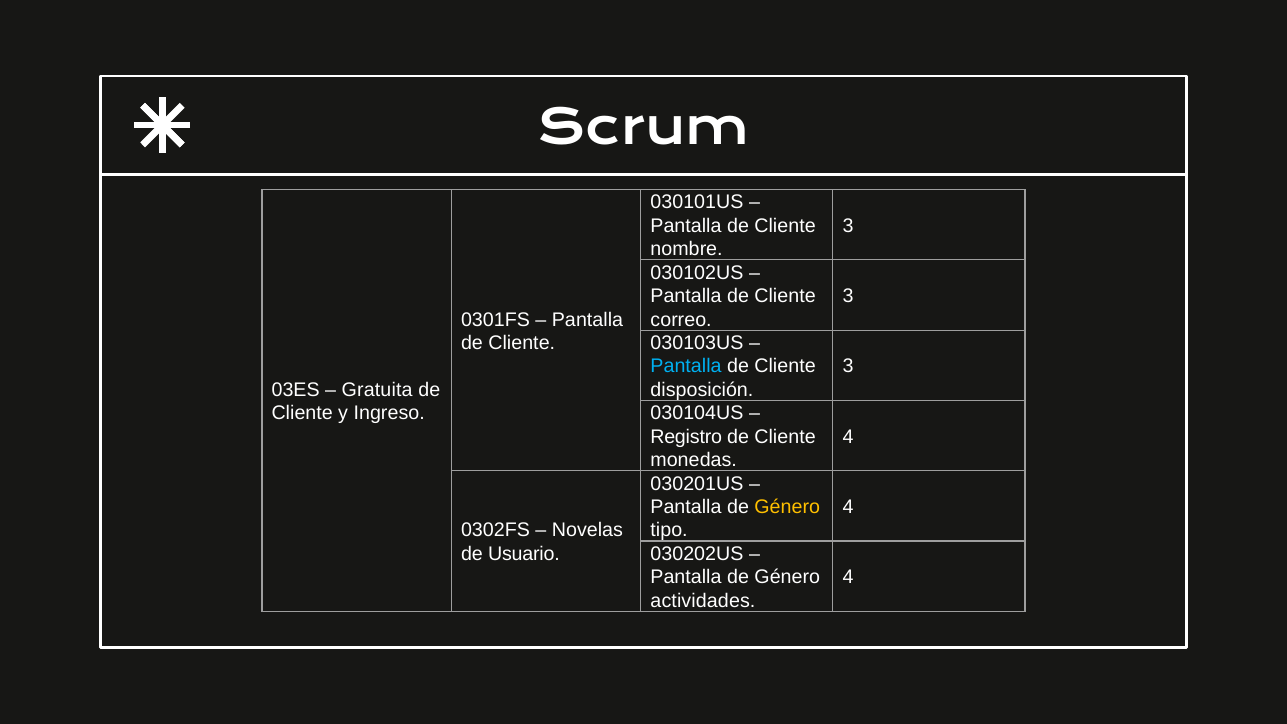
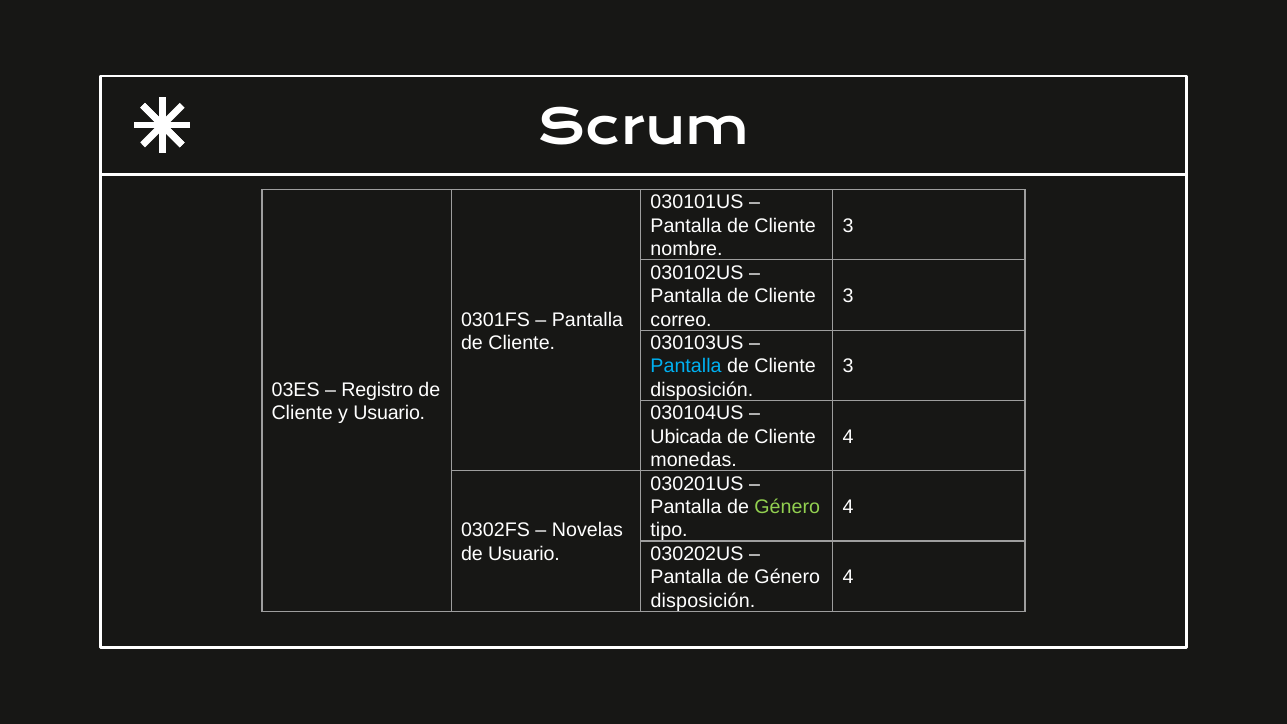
Gratuita: Gratuita -> Registro
y Ingreso: Ingreso -> Usuario
Registro: Registro -> Ubicada
Género at (787, 507) colour: yellow -> light green
actividades at (703, 601): actividades -> disposición
